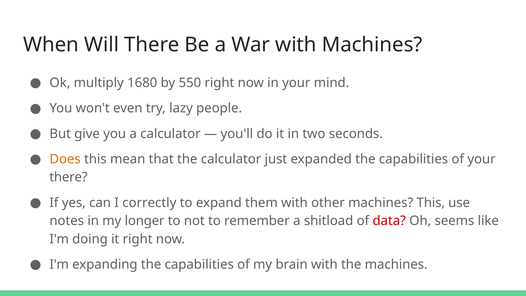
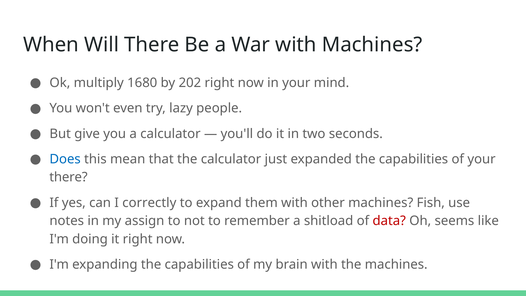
550: 550 -> 202
Does colour: orange -> blue
machines This: This -> Fish
longer: longer -> assign
